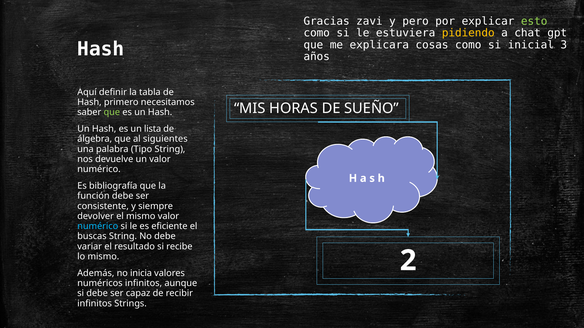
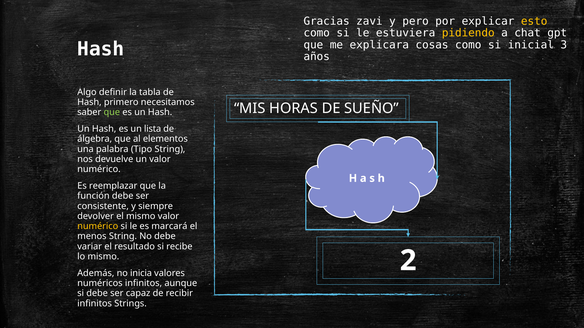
esto colour: light green -> yellow
Aquí: Aquí -> Algo
siguientes: siguientes -> elementos
bibliografía: bibliografía -> reemplazar
numérico at (98, 227) colour: light blue -> yellow
eficiente: eficiente -> marcará
buscas: buscas -> menos
